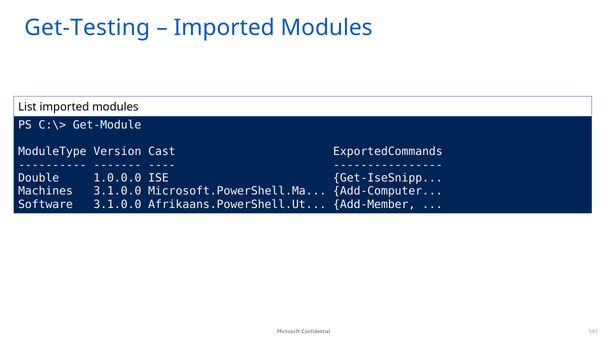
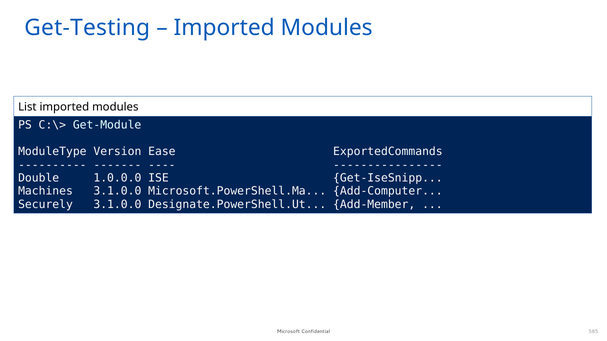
Cast: Cast -> Ease
Software: Software -> Securely
Afrikaans.PowerShell.Ut: Afrikaans.PowerShell.Ut -> Designate.PowerShell.Ut
